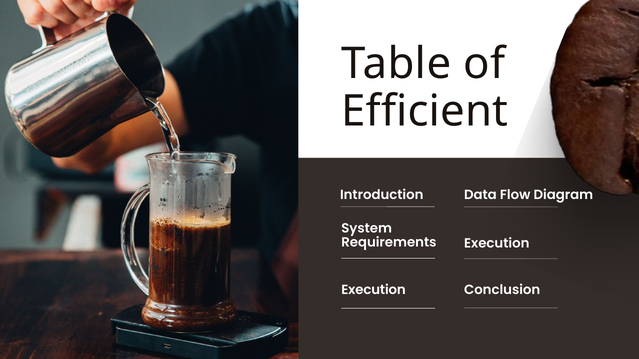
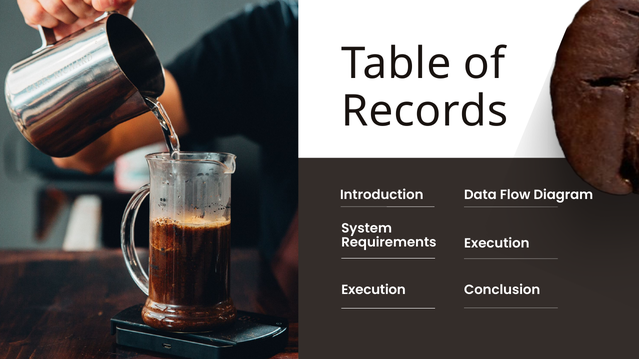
Efficient: Efficient -> Records
